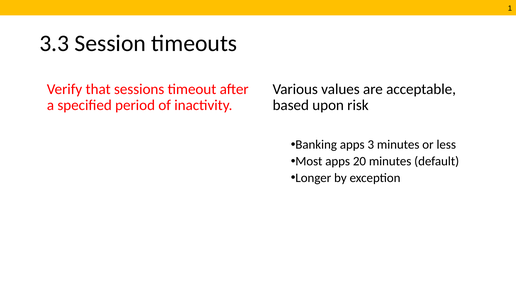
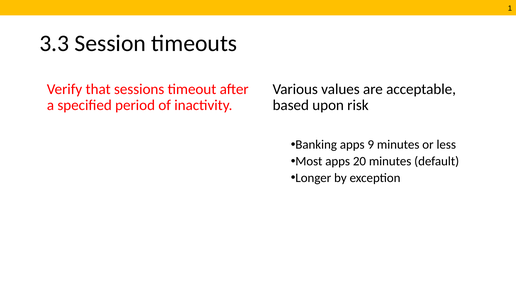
3: 3 -> 9
